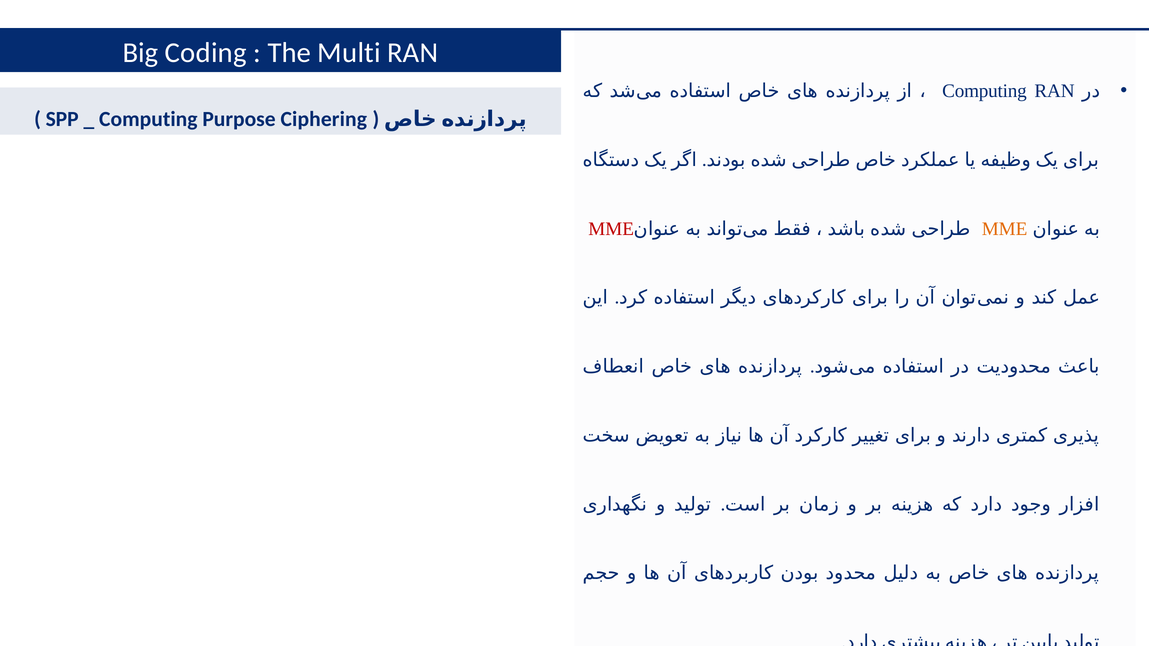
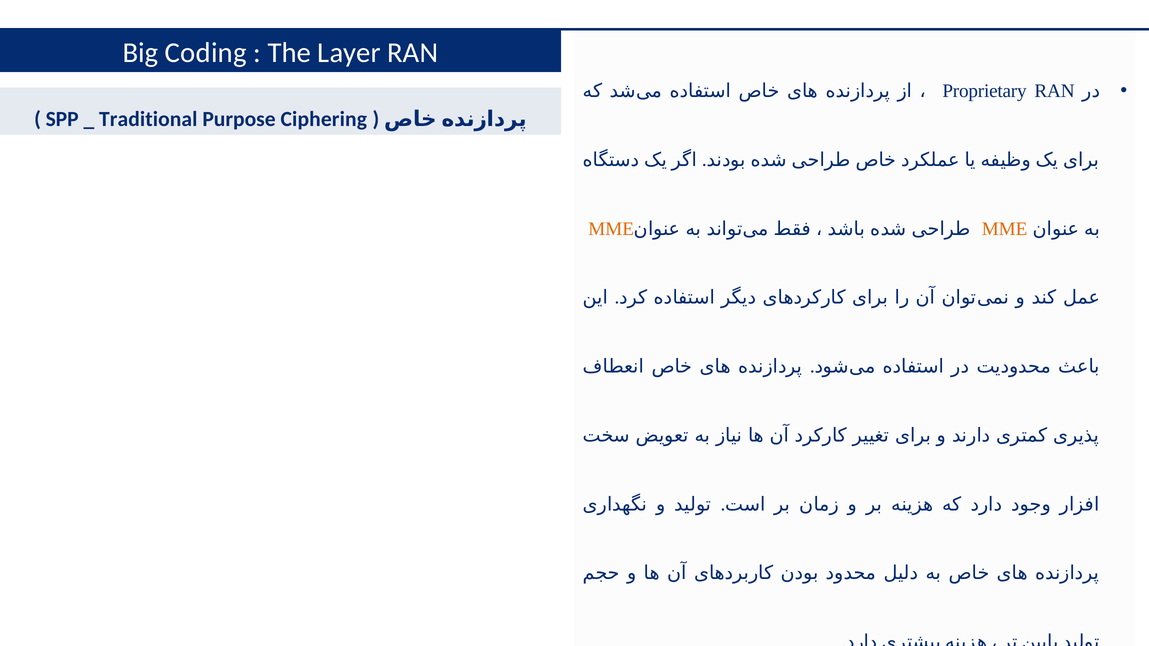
Multi: Multi -> Layer
Computing at (985, 91): Computing -> Proprietary
Computing at (148, 119): Computing -> Traditional
MME at (611, 229) colour: red -> orange
